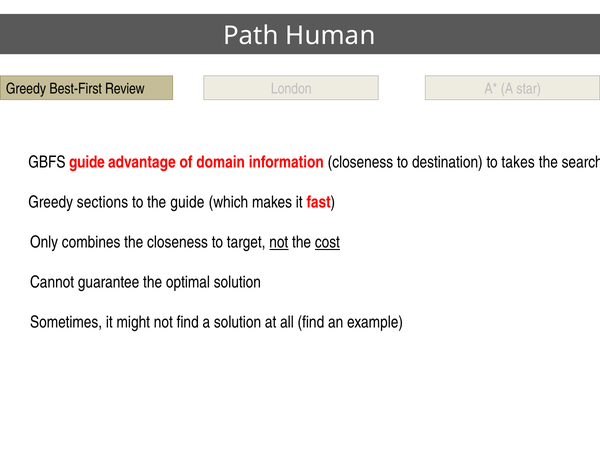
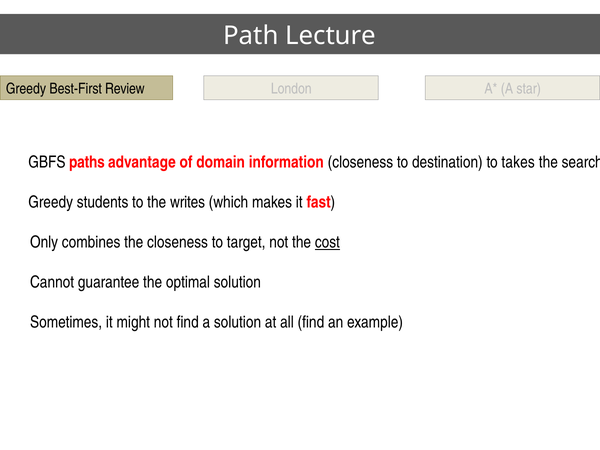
Human: Human -> Lecture
guide at (87, 162): guide -> paths
sections: sections -> students
the guide: guide -> writes
not at (279, 242) underline: present -> none
